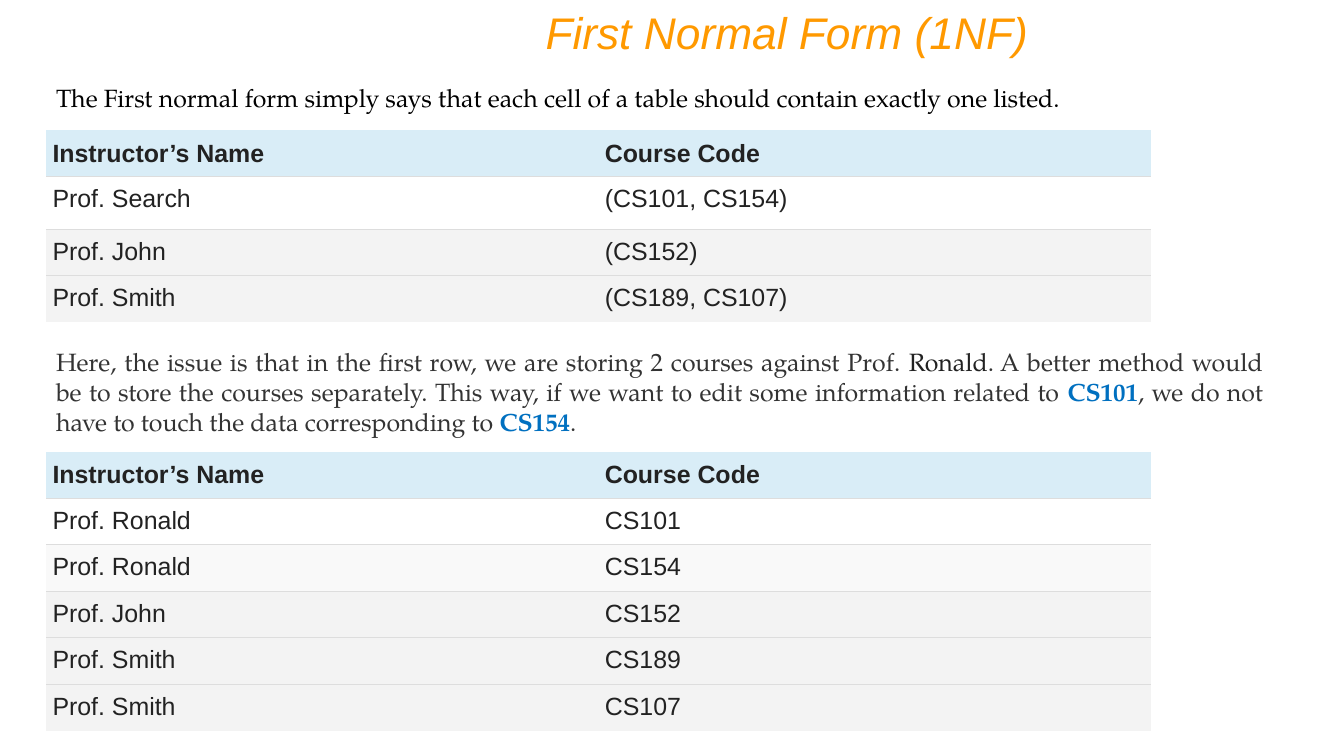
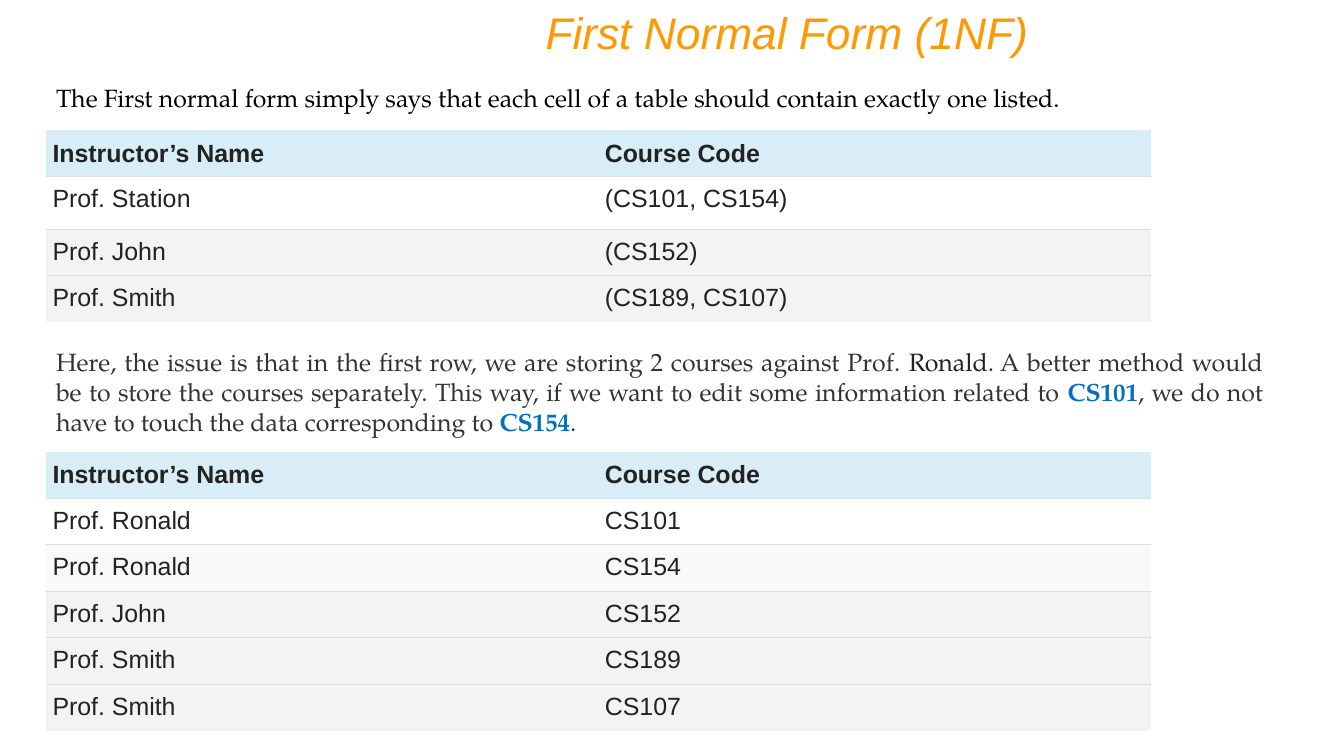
Search: Search -> Station
